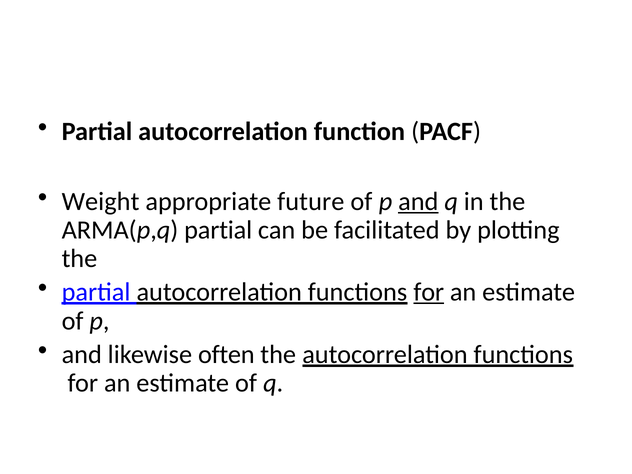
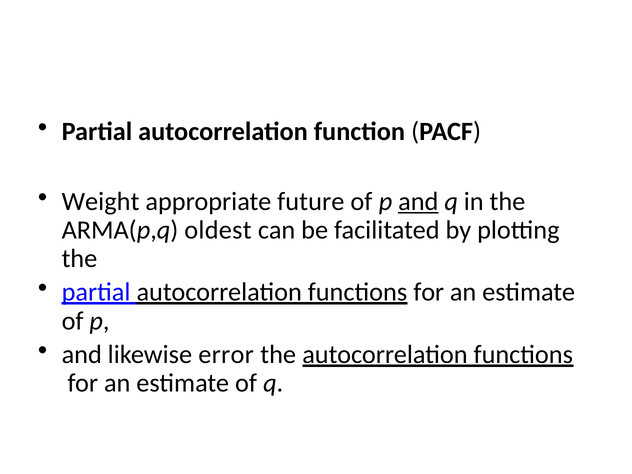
ARMA(p,q partial: partial -> oldest
for at (429, 292) underline: present -> none
often: often -> error
